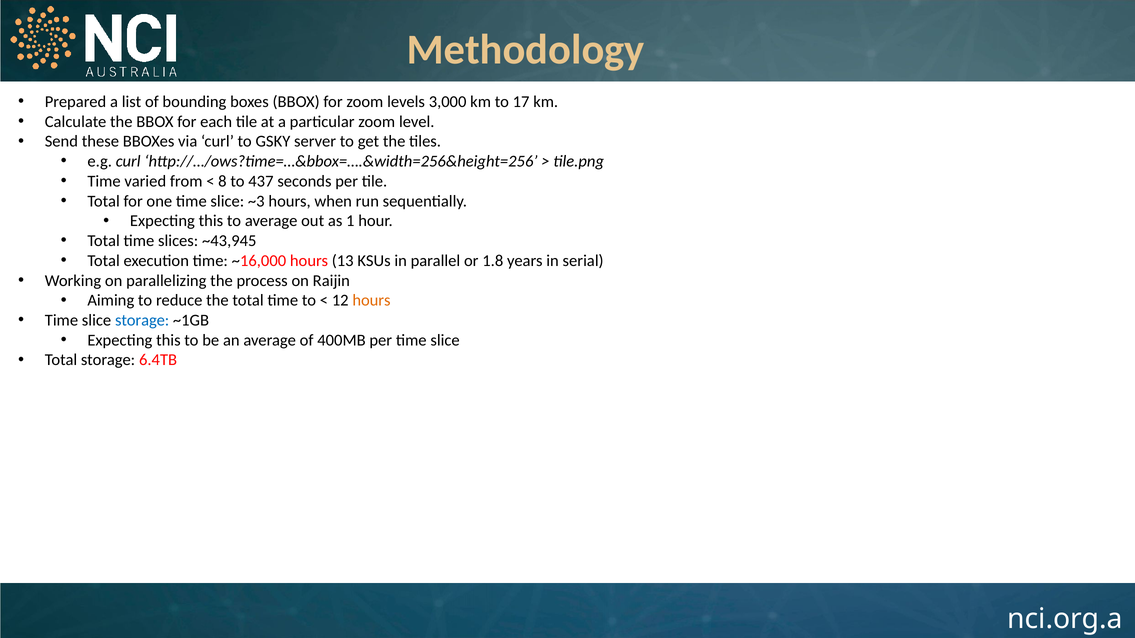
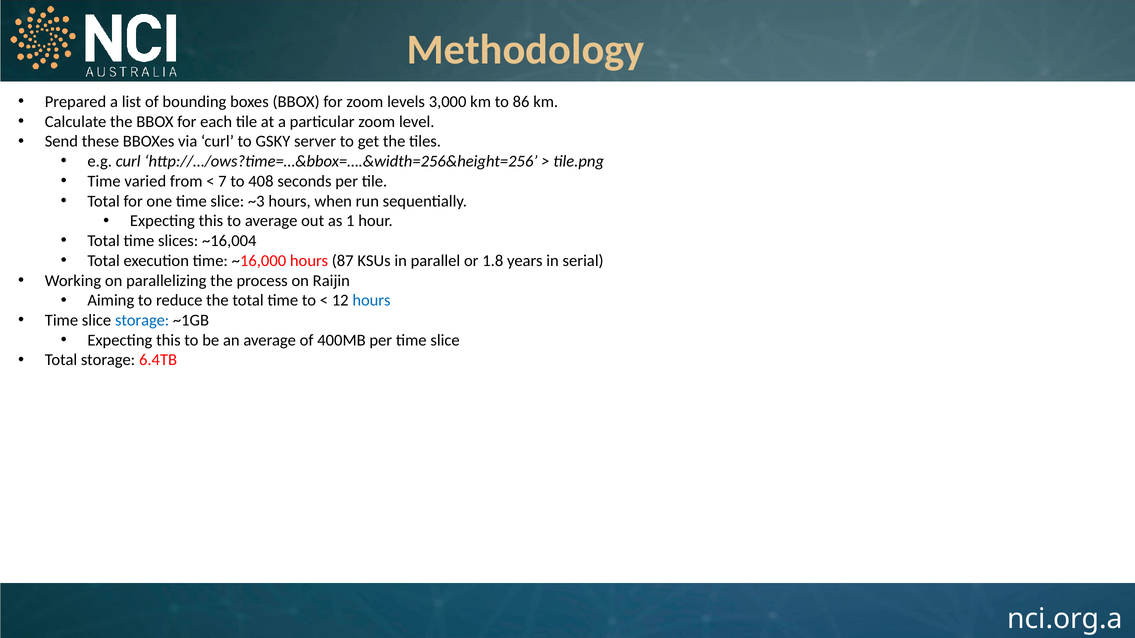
17: 17 -> 86
8: 8 -> 7
437: 437 -> 408
~43,945: ~43,945 -> ~16,004
13: 13 -> 87
hours at (371, 301) colour: orange -> blue
